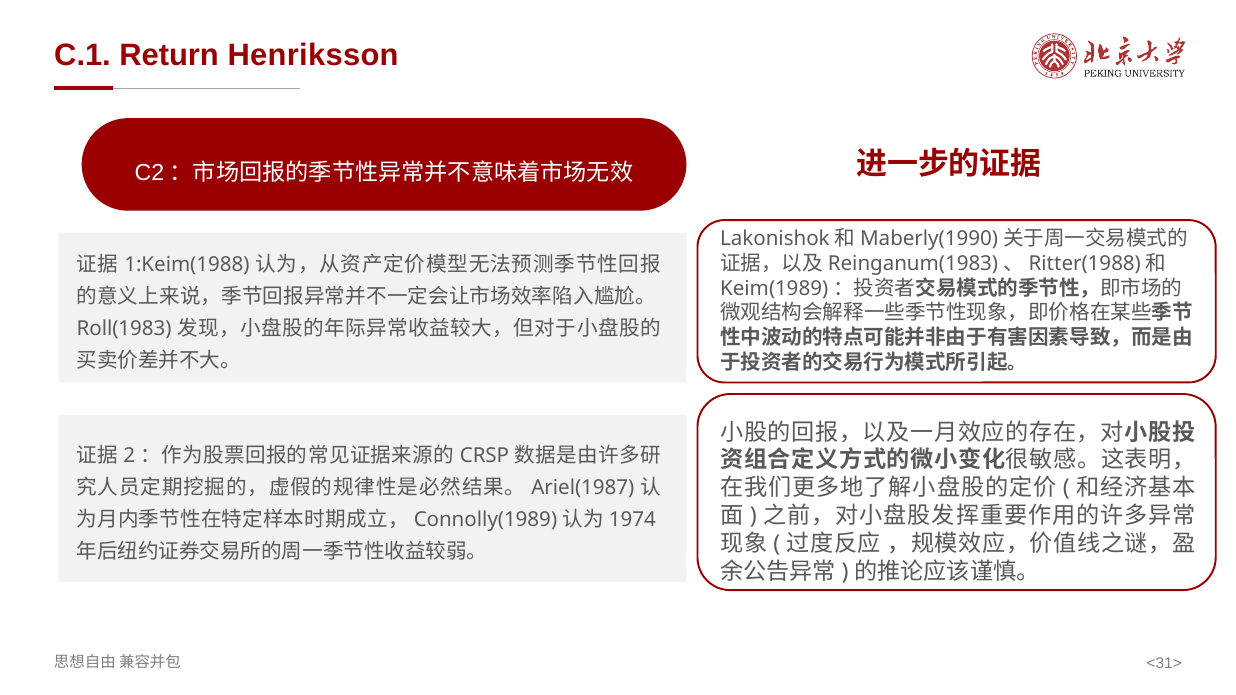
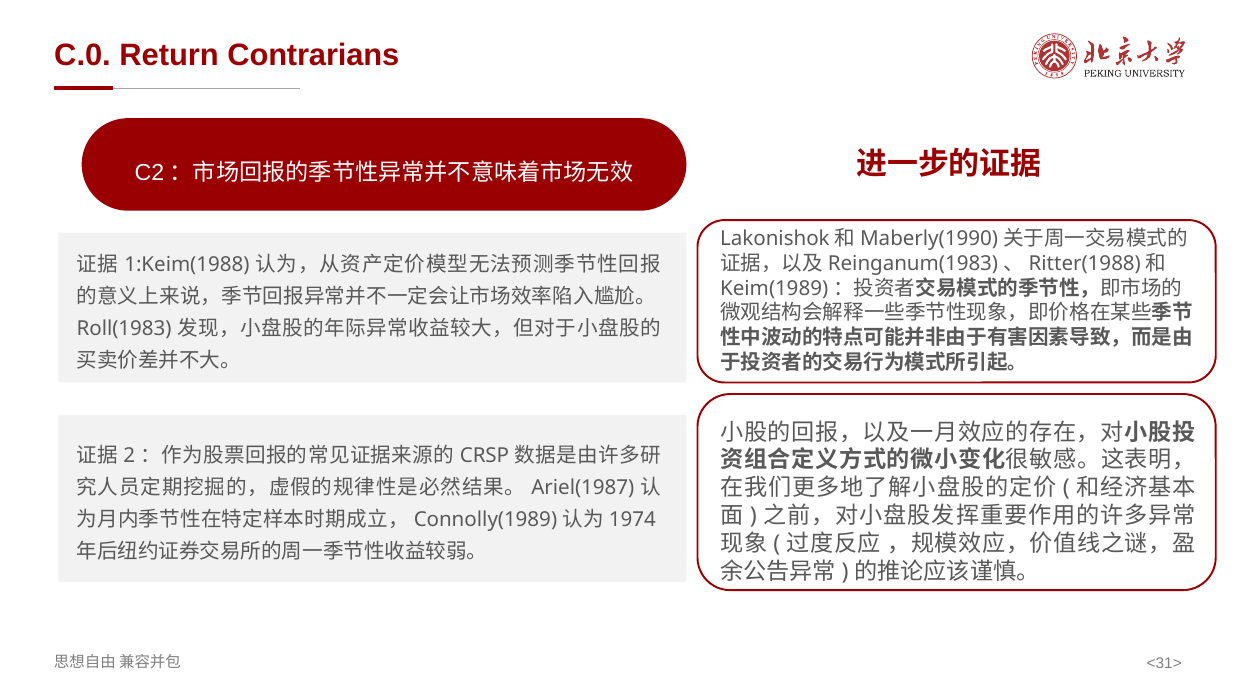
C.1: C.1 -> C.0
Henriksson: Henriksson -> Contrarians
